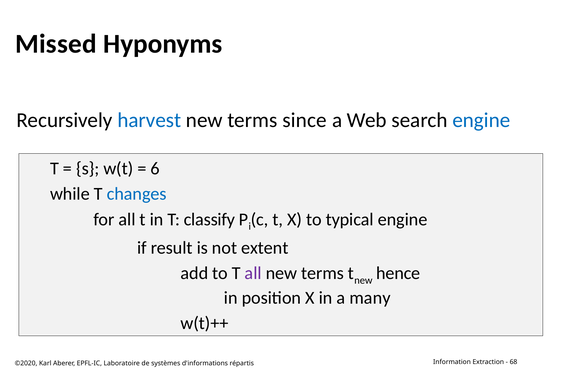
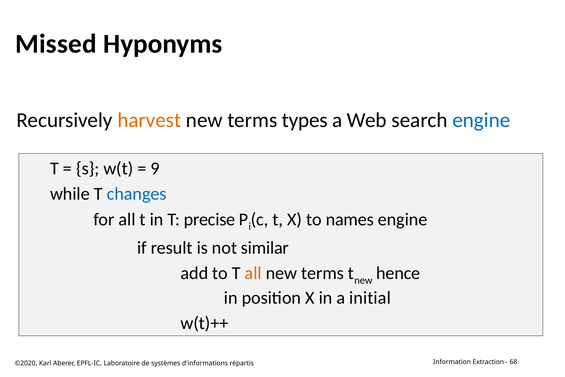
harvest colour: blue -> orange
since: since -> types
6: 6 -> 9
classify: classify -> precise
typical: typical -> names
extent: extent -> similar
all at (253, 273) colour: purple -> orange
many: many -> initial
